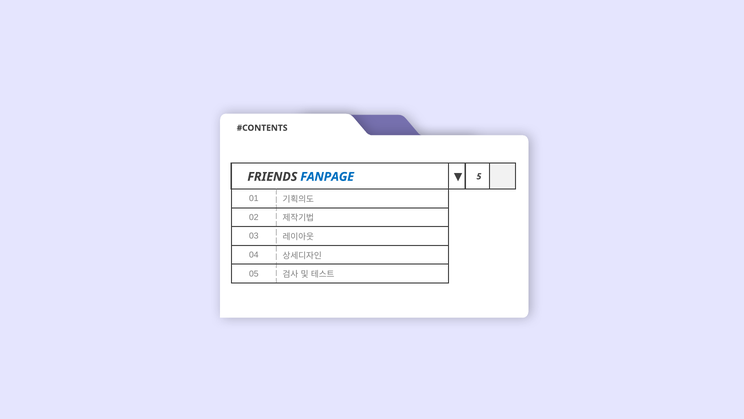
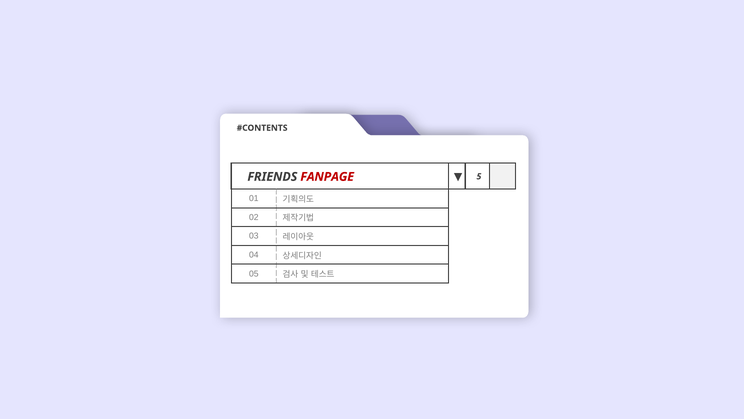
FANPAGE colour: blue -> red
